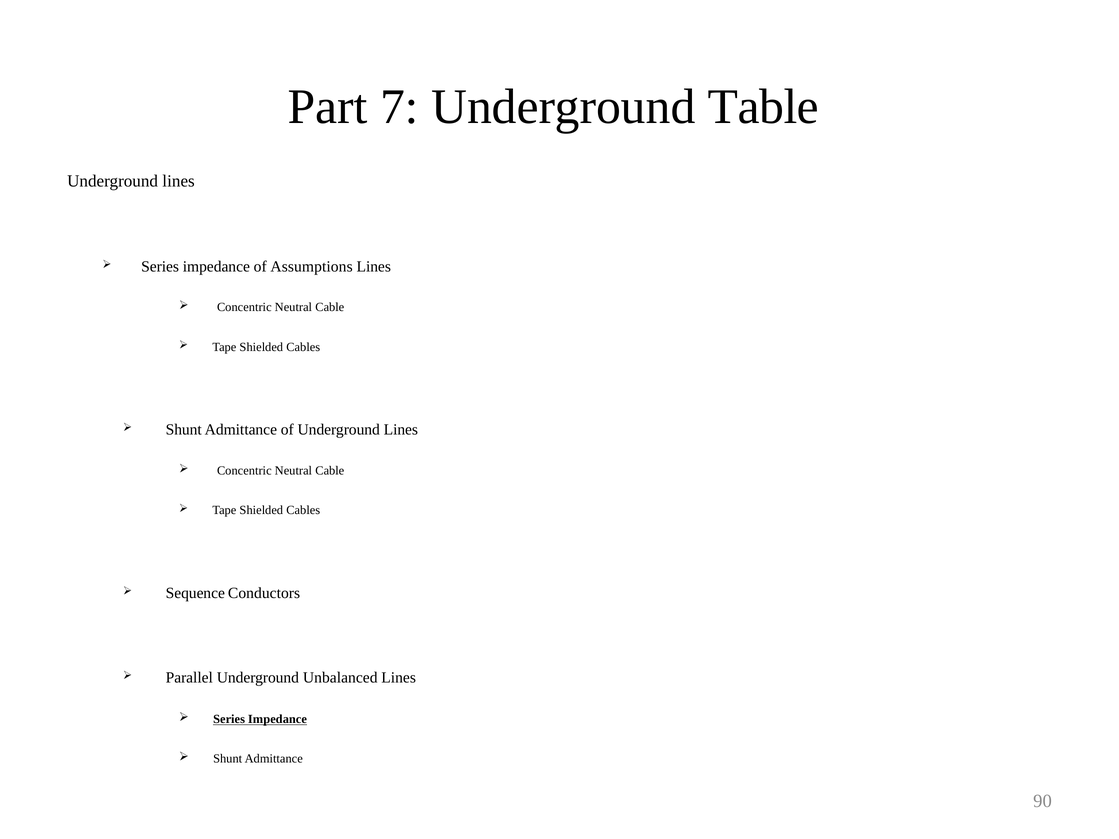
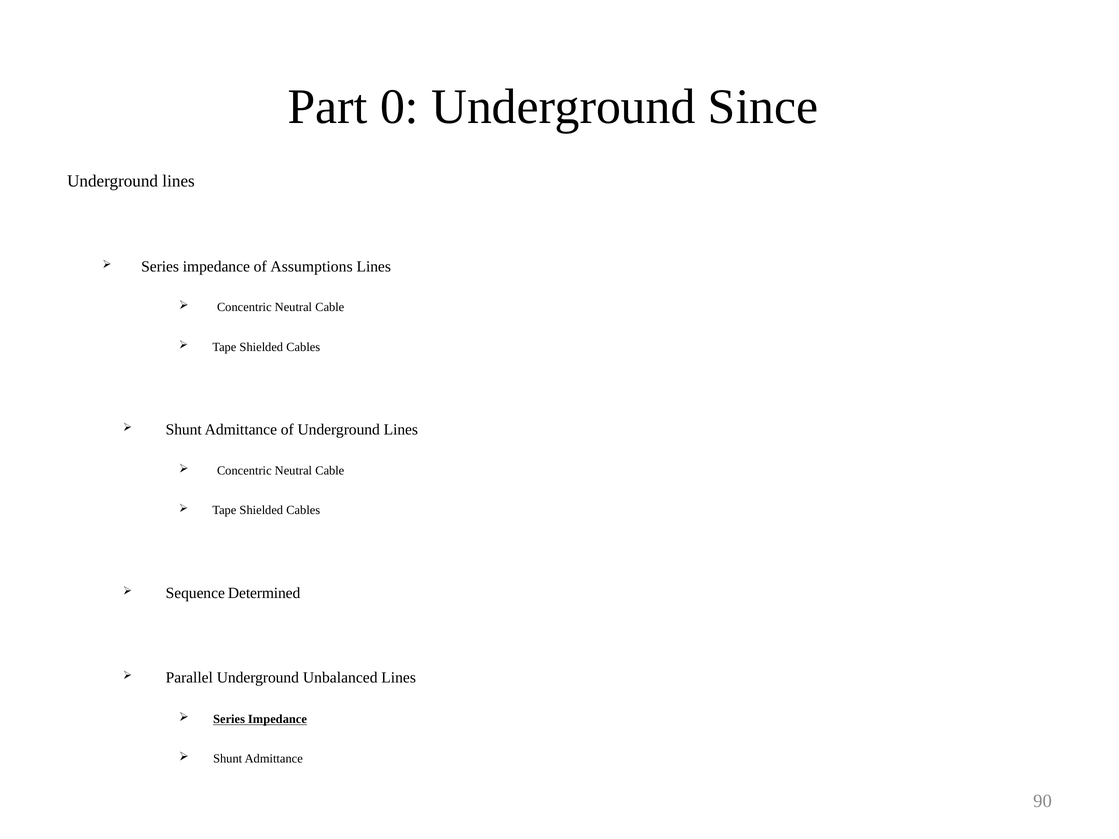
7: 7 -> 0
Table: Table -> Since
Conductors: Conductors -> Determined
